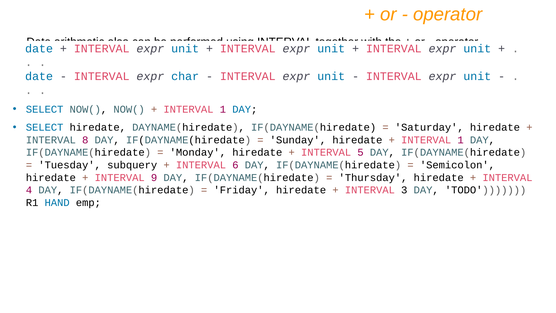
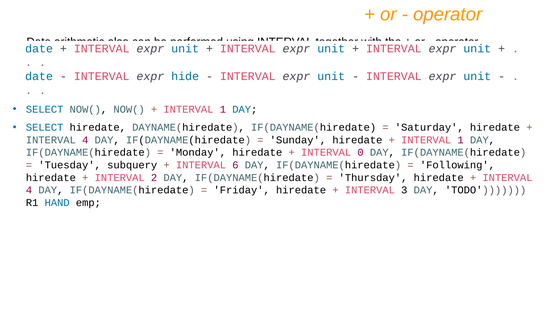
char: char -> hide
8 at (85, 140): 8 -> 4
5: 5 -> 0
Semicolon: Semicolon -> Following
9: 9 -> 2
